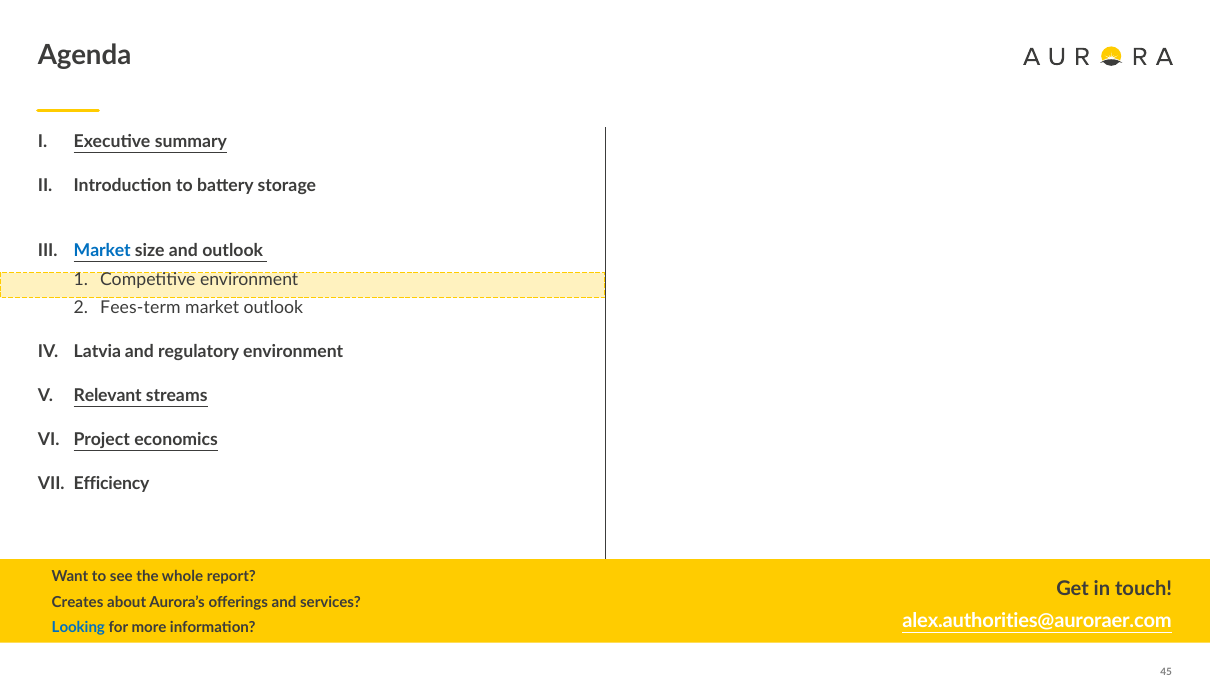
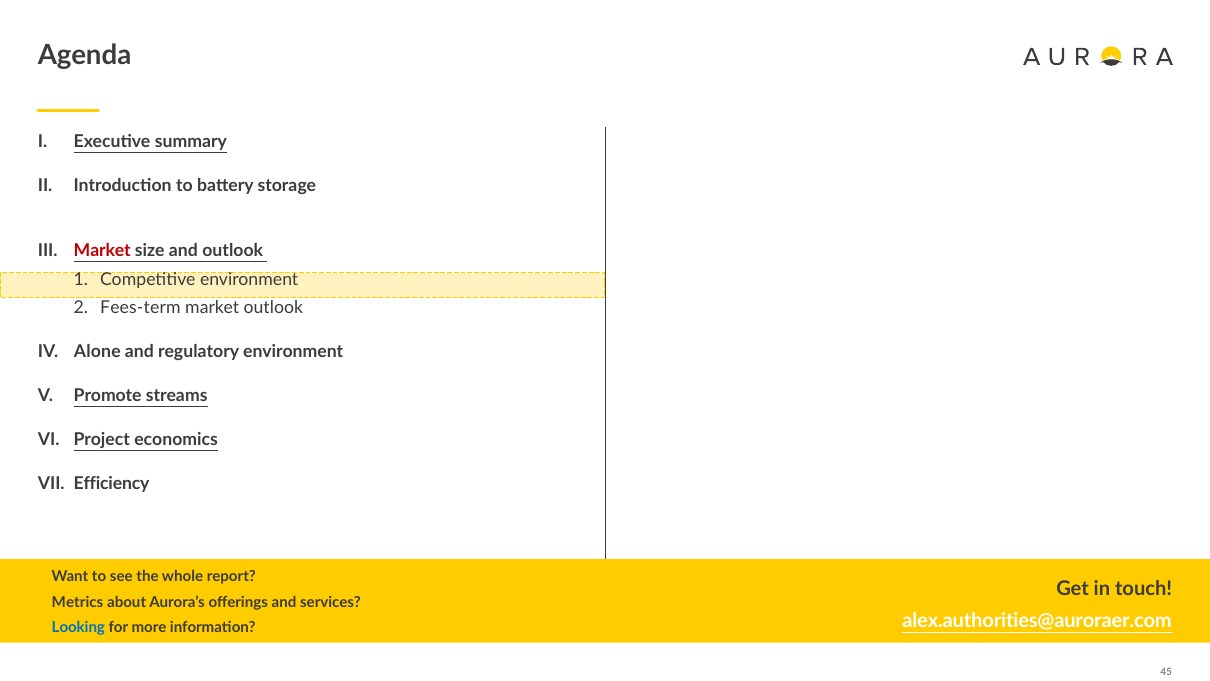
Market at (102, 250) colour: blue -> red
Latvia: Latvia -> Alone
Relevant: Relevant -> Promote
Creates: Creates -> Metrics
